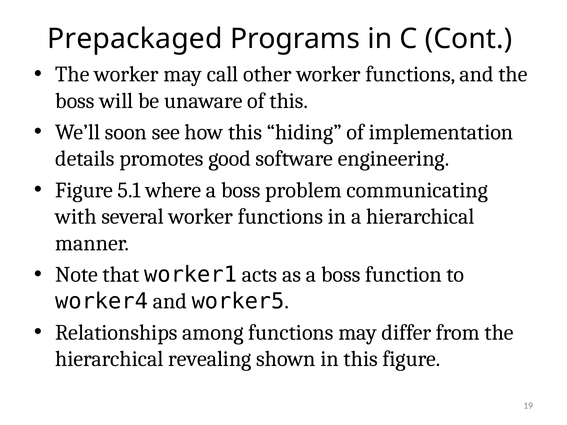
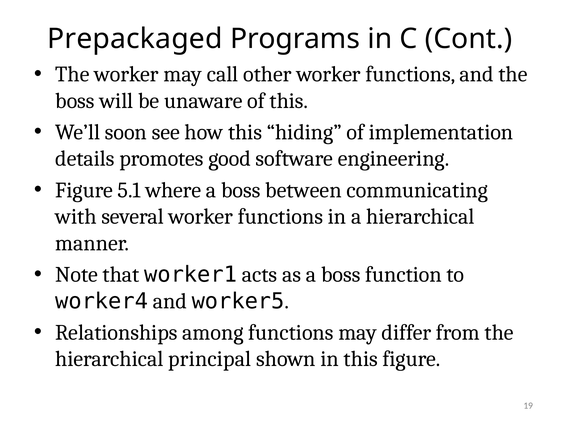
problem: problem -> between
revealing: revealing -> principal
